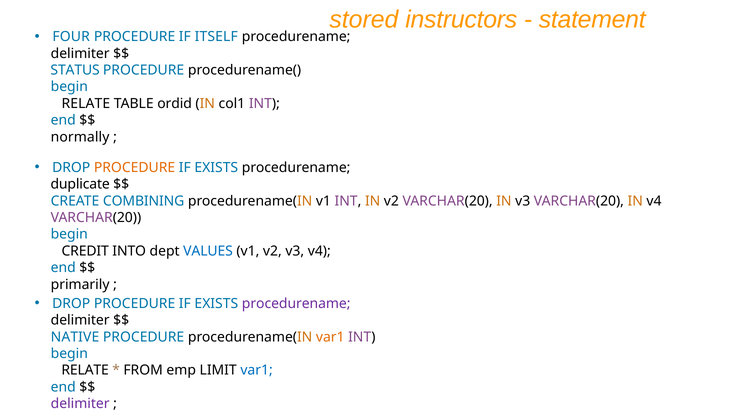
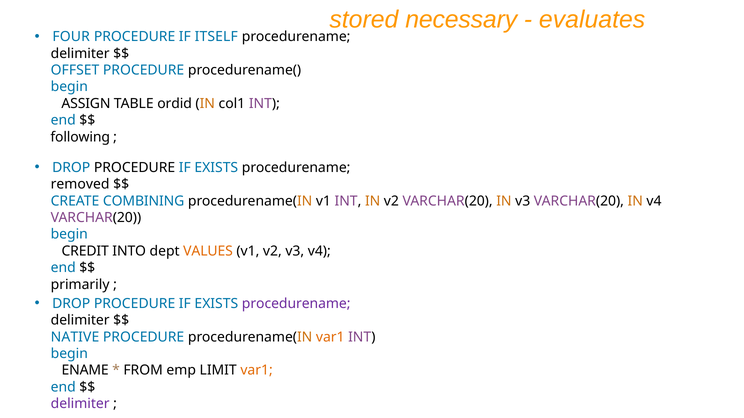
instructors: instructors -> necessary
statement: statement -> evaluates
STATUS: STATUS -> OFFSET
RELATE at (86, 104): RELATE -> ASSIGN
normally: normally -> following
PROCEDURE at (135, 168) colour: orange -> black
duplicate: duplicate -> removed
VALUES colour: blue -> orange
RELATE at (85, 371): RELATE -> ENAME
var1 at (257, 371) colour: blue -> orange
